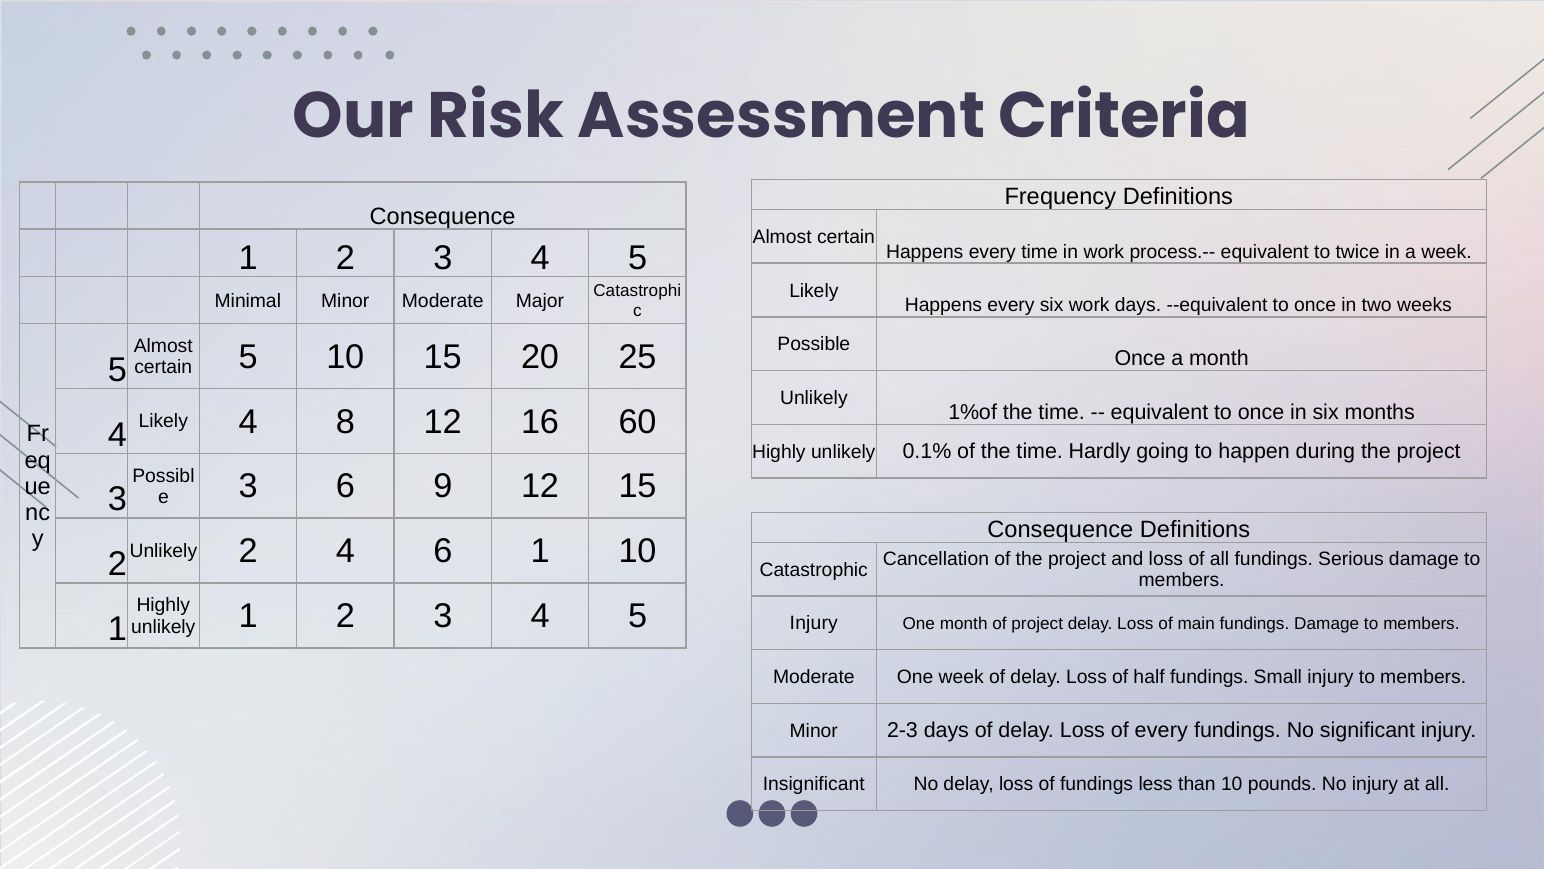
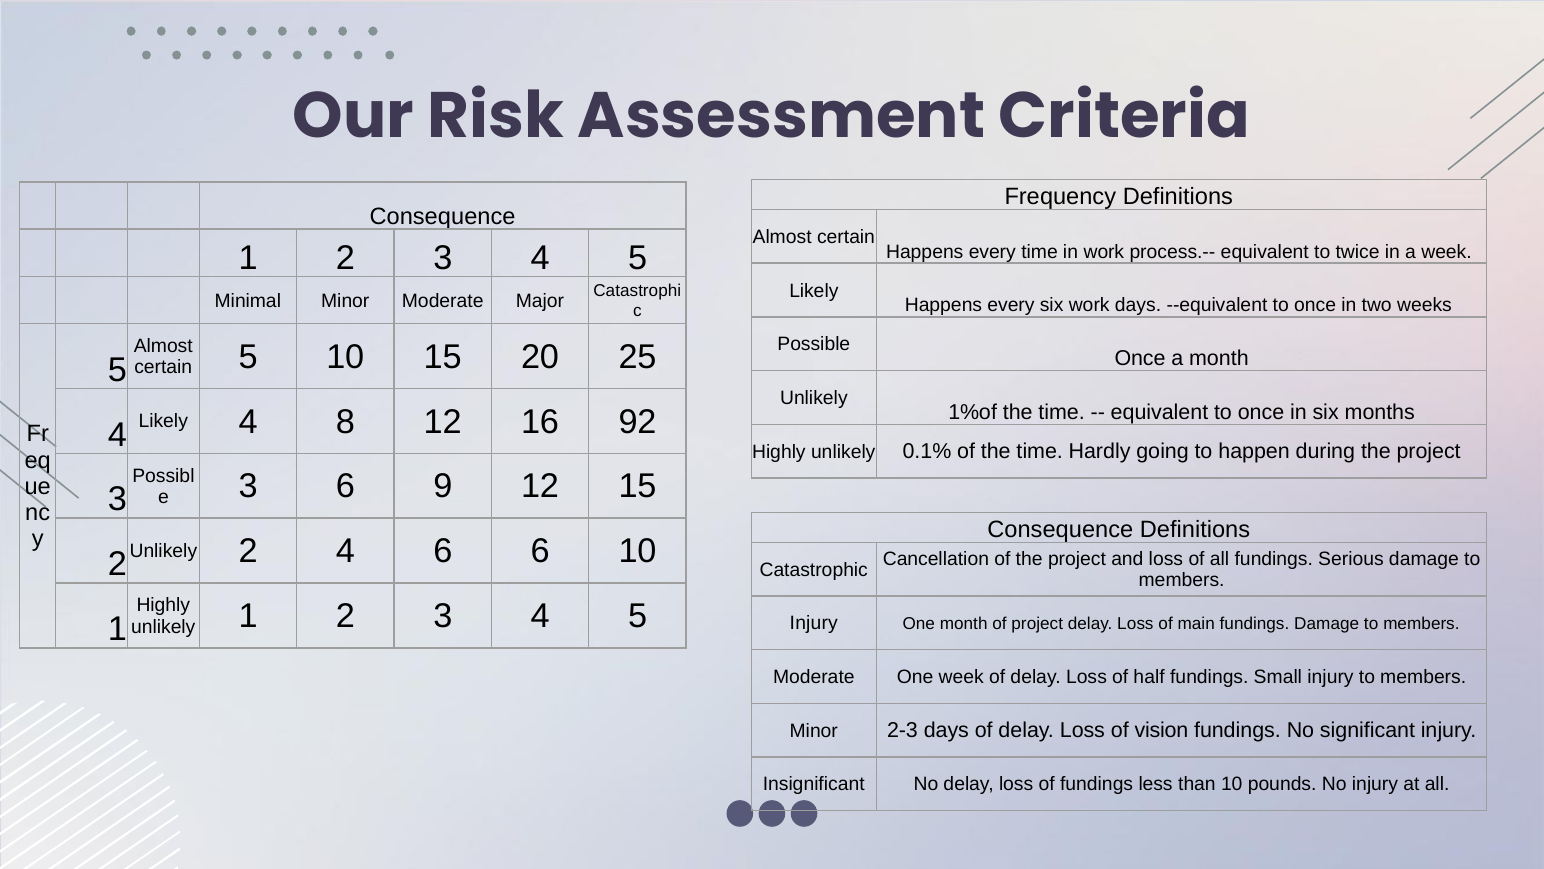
60: 60 -> 92
6 1: 1 -> 6
of every: every -> vision
